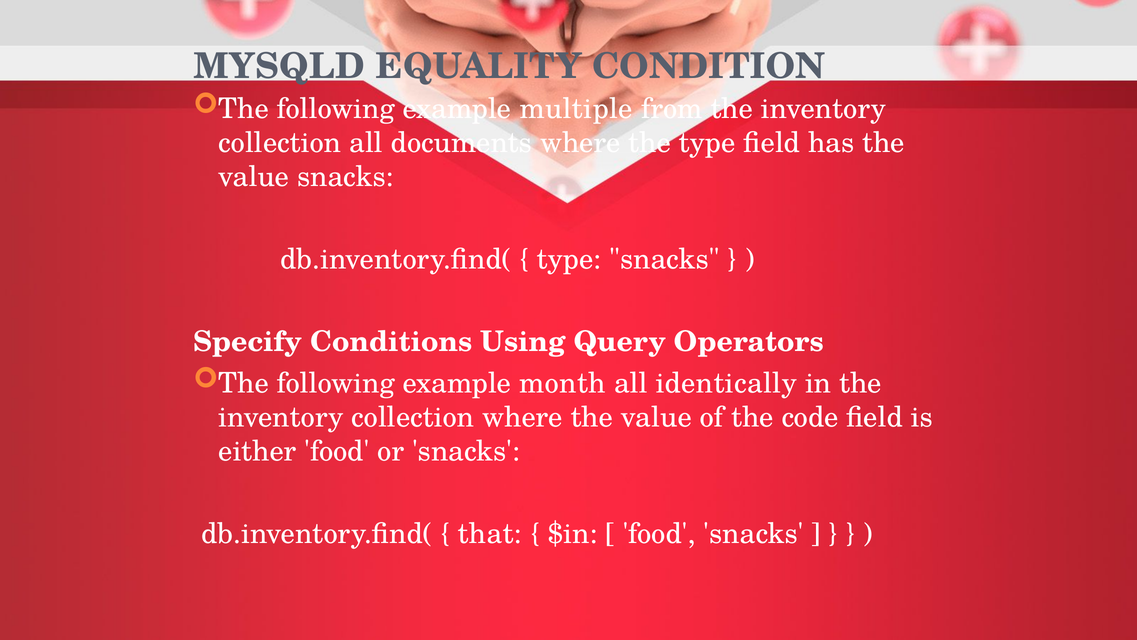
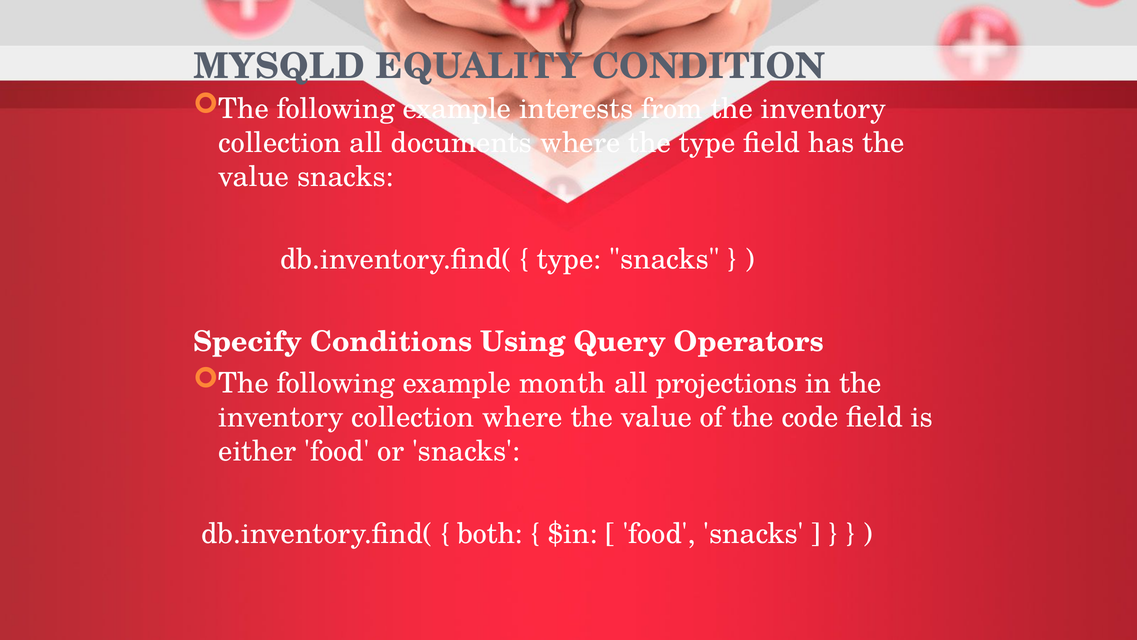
multiple: multiple -> interests
identically: identically -> projections
that: that -> both
